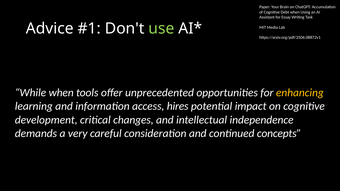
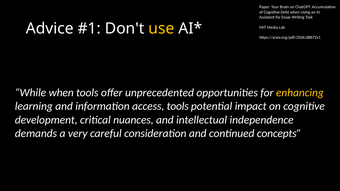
use colour: light green -> yellow
access hires: hires -> tools
changes: changes -> nuances
